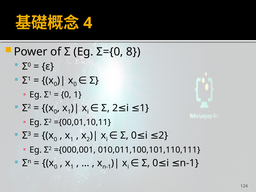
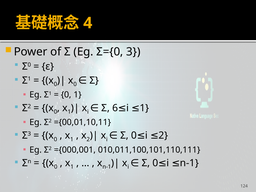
8: 8 -> 3
Σ 2: 2 -> 6
